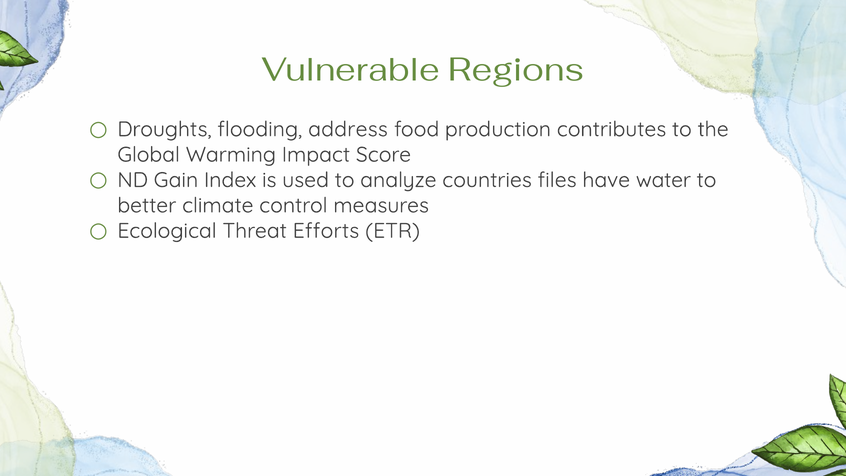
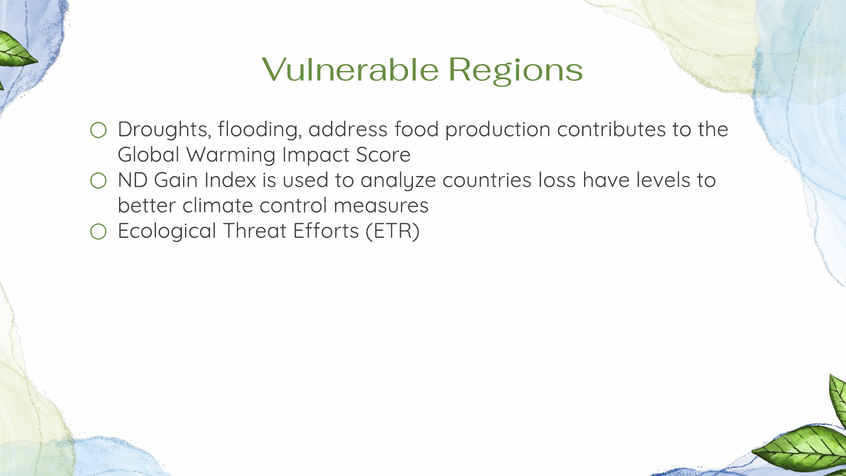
files: files -> loss
water: water -> levels
